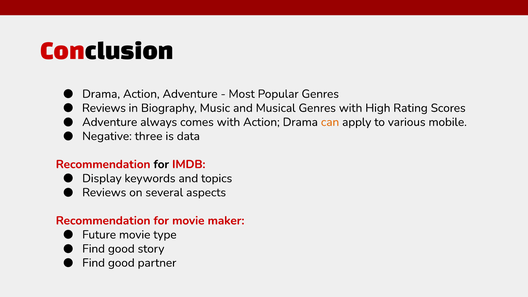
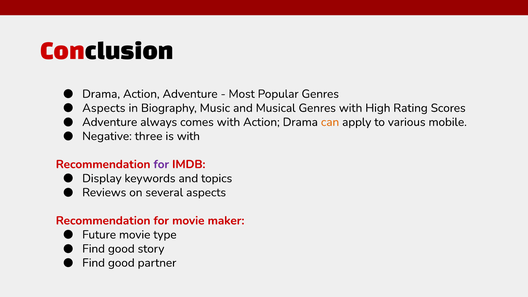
Reviews at (104, 108): Reviews -> Aspects
is data: data -> with
for at (161, 164) colour: black -> purple
